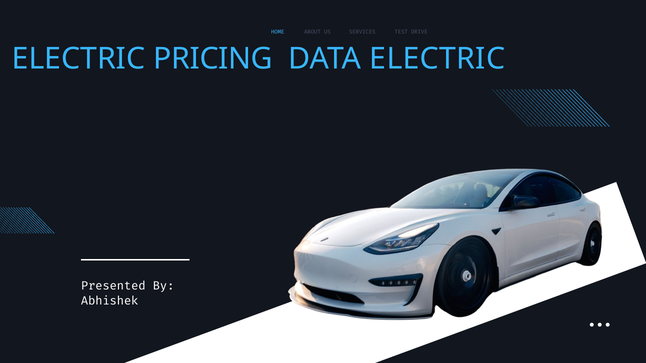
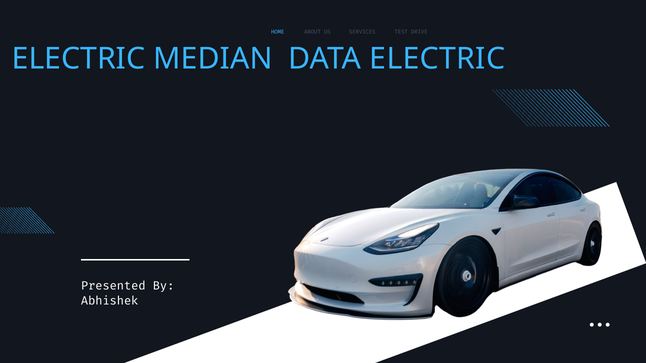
PRICING: PRICING -> MEDIAN
